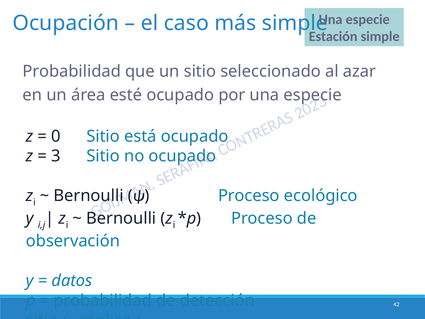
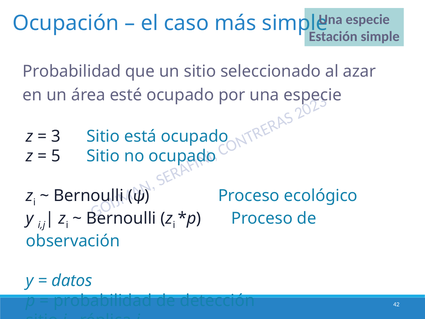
0 at (56, 136): 0 -> 3
3 at (56, 156): 3 -> 5
